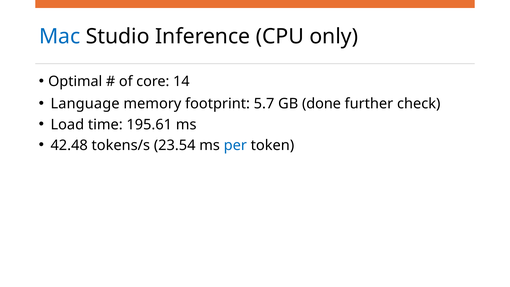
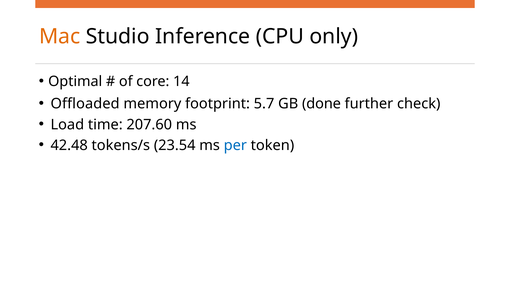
Mac colour: blue -> orange
Language: Language -> Offloaded
195.61: 195.61 -> 207.60
